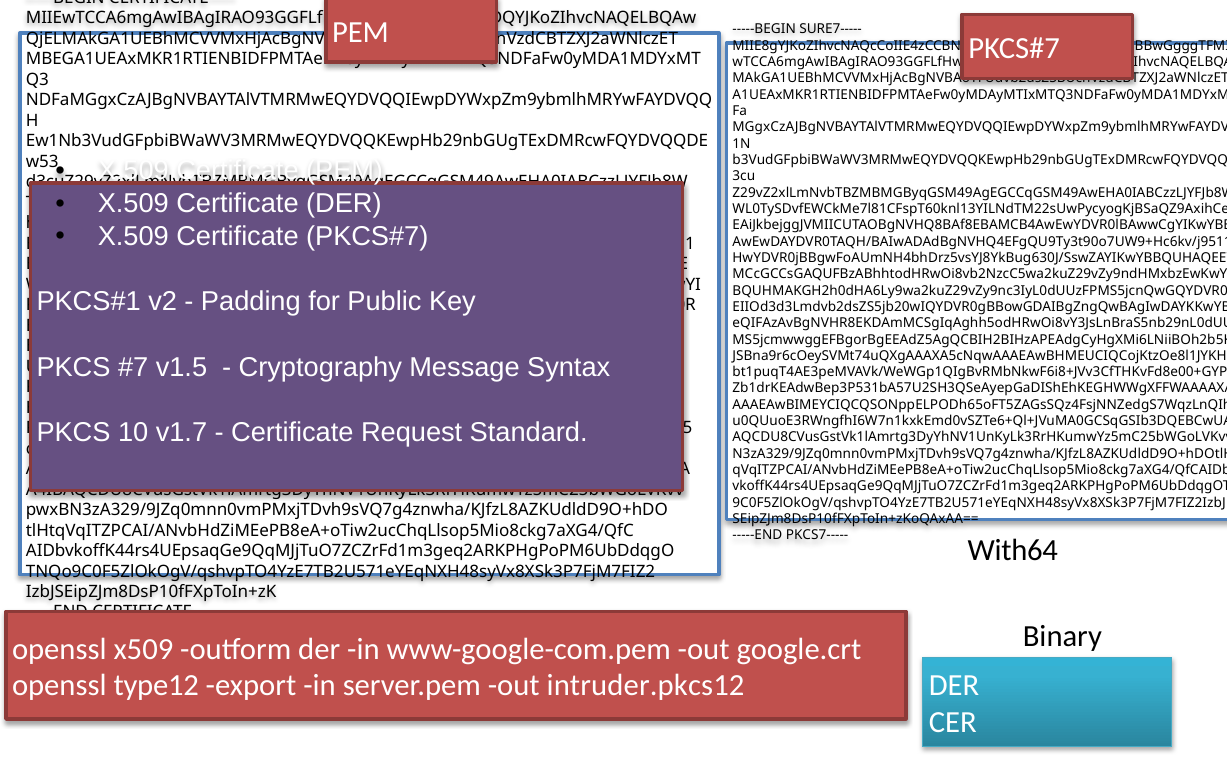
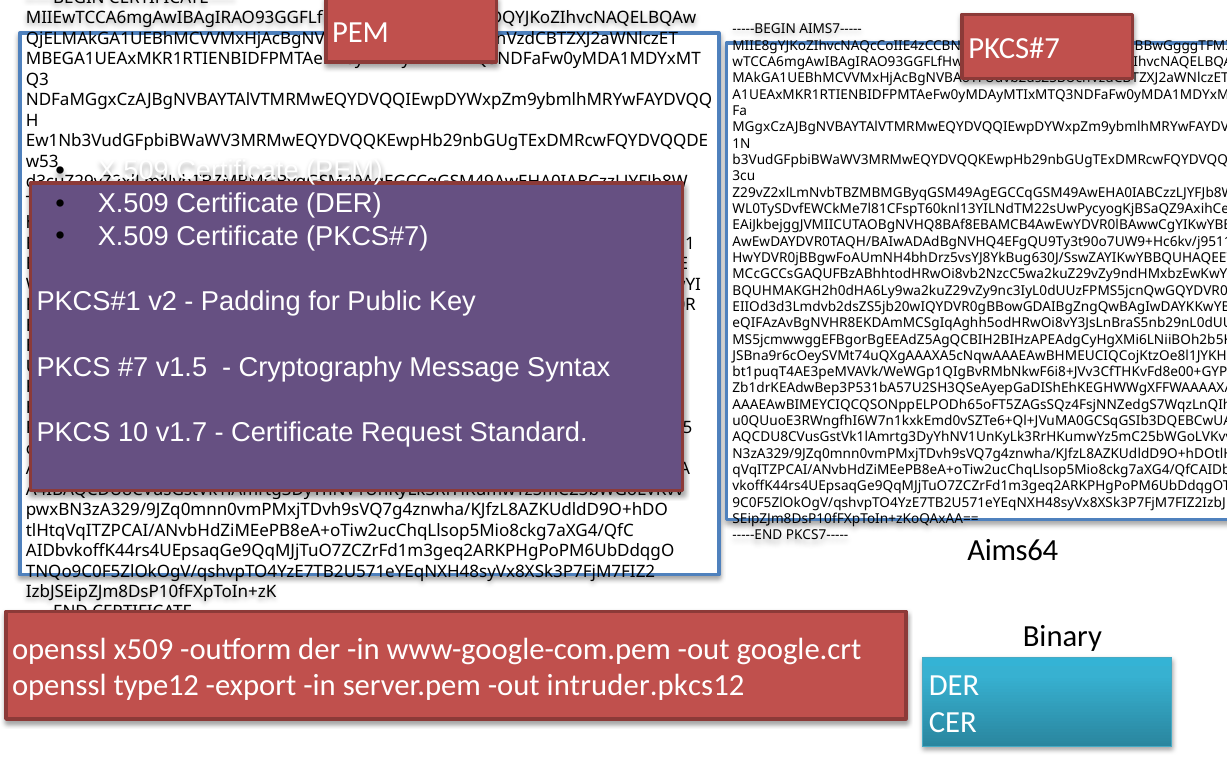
SURE7-----: SURE7----- -> AIMS7-----
With64: With64 -> Aims64
